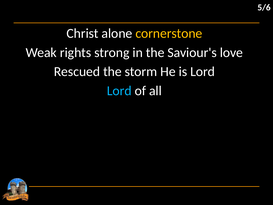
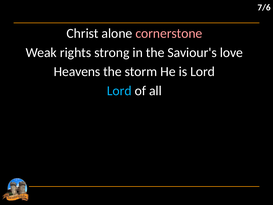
5/6: 5/6 -> 7/6
cornerstone colour: yellow -> pink
Rescued: Rescued -> Heavens
